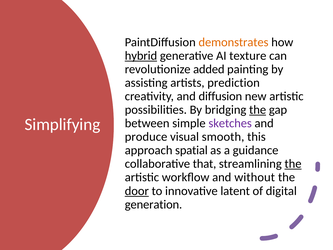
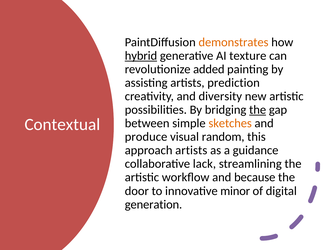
diffusion: diffusion -> diversity
Simplifying: Simplifying -> Contextual
sketches colour: purple -> orange
smooth: smooth -> random
approach spatial: spatial -> artists
that: that -> lack
the at (293, 164) underline: present -> none
without: without -> because
door underline: present -> none
latent: latent -> minor
